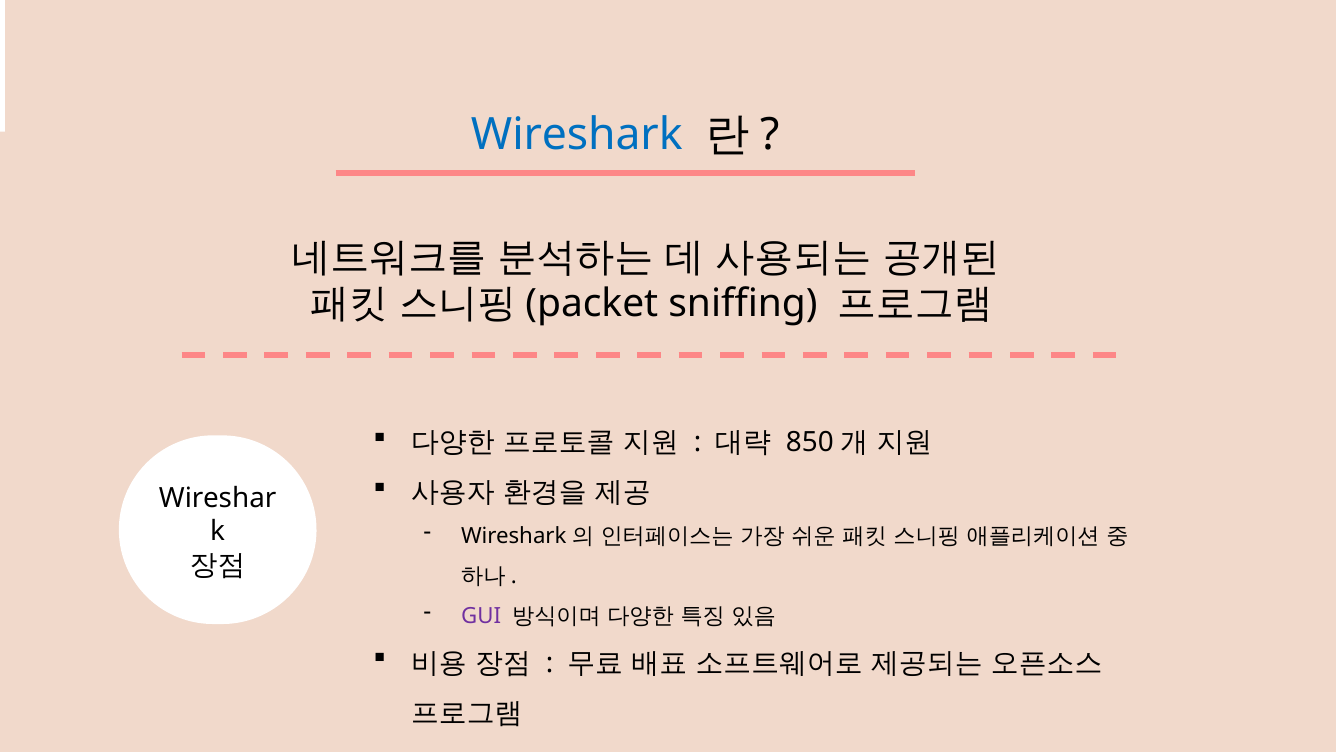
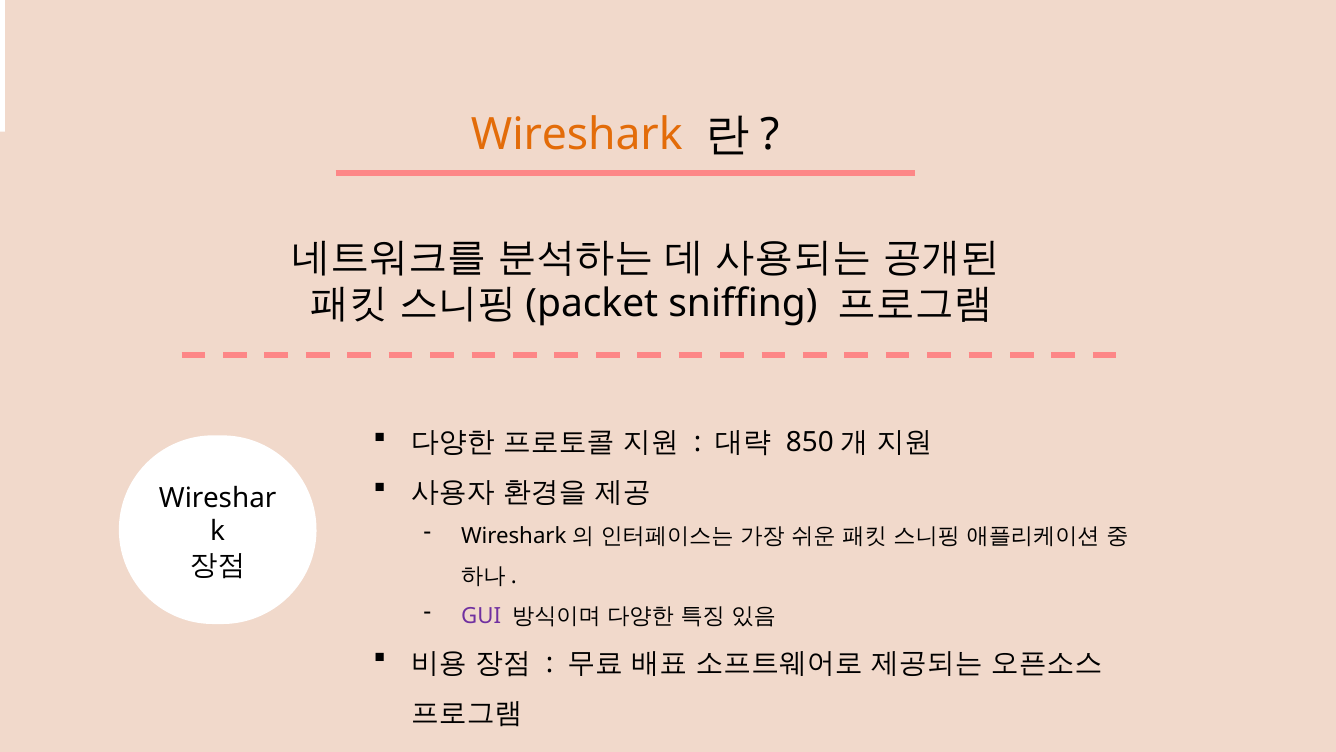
Wireshark colour: blue -> orange
